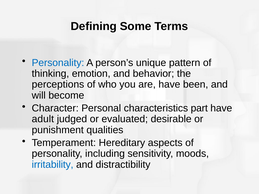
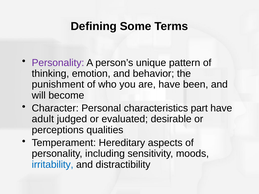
Personality at (58, 63) colour: blue -> purple
perceptions: perceptions -> punishment
punishment: punishment -> perceptions
